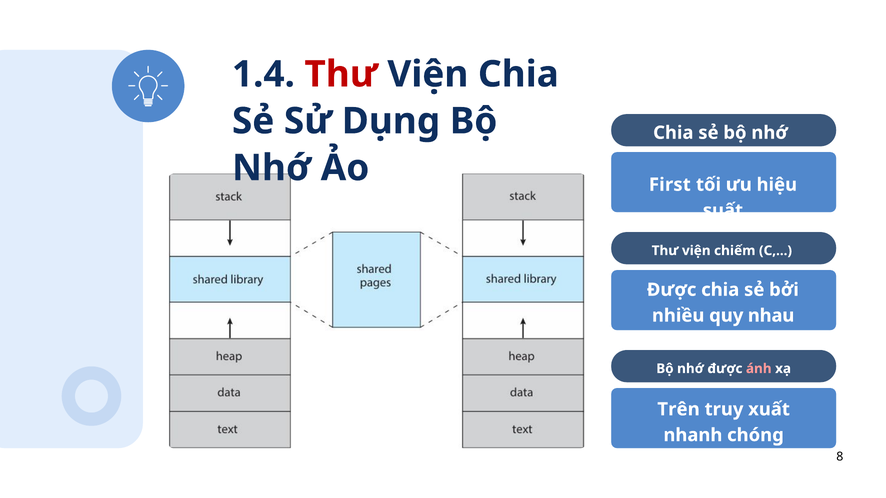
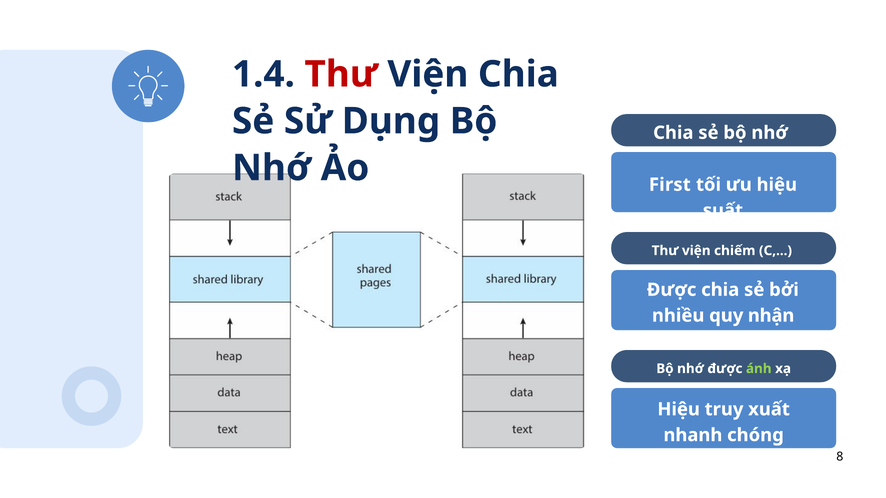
nhau: nhau -> nhận
ánh colour: pink -> light green
Trên at (679, 410): Trên -> Hiệu
